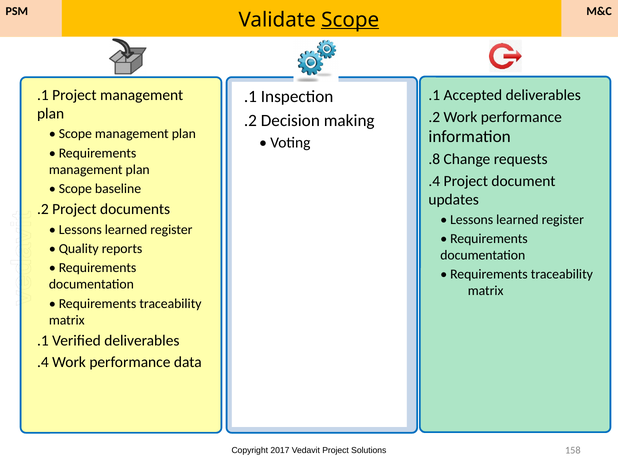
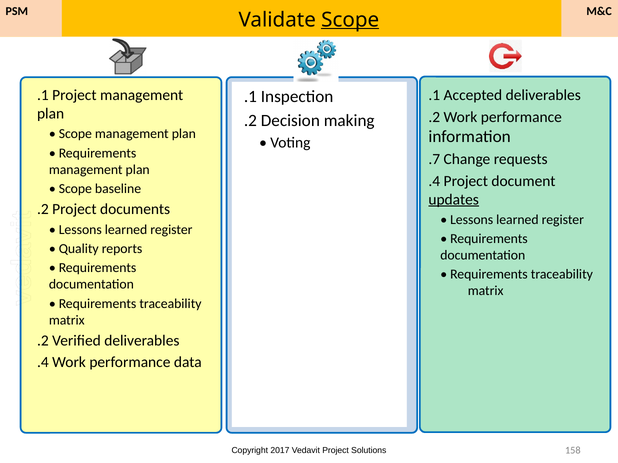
.8: .8 -> .7
updates underline: none -> present
.1 at (43, 341): .1 -> .2
